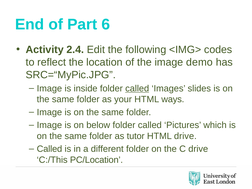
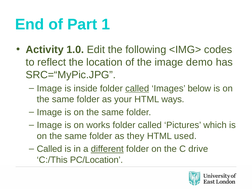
6: 6 -> 1
2.4: 2.4 -> 1.0
slides: slides -> below
below: below -> works
tutor: tutor -> they
HTML drive: drive -> used
different underline: none -> present
